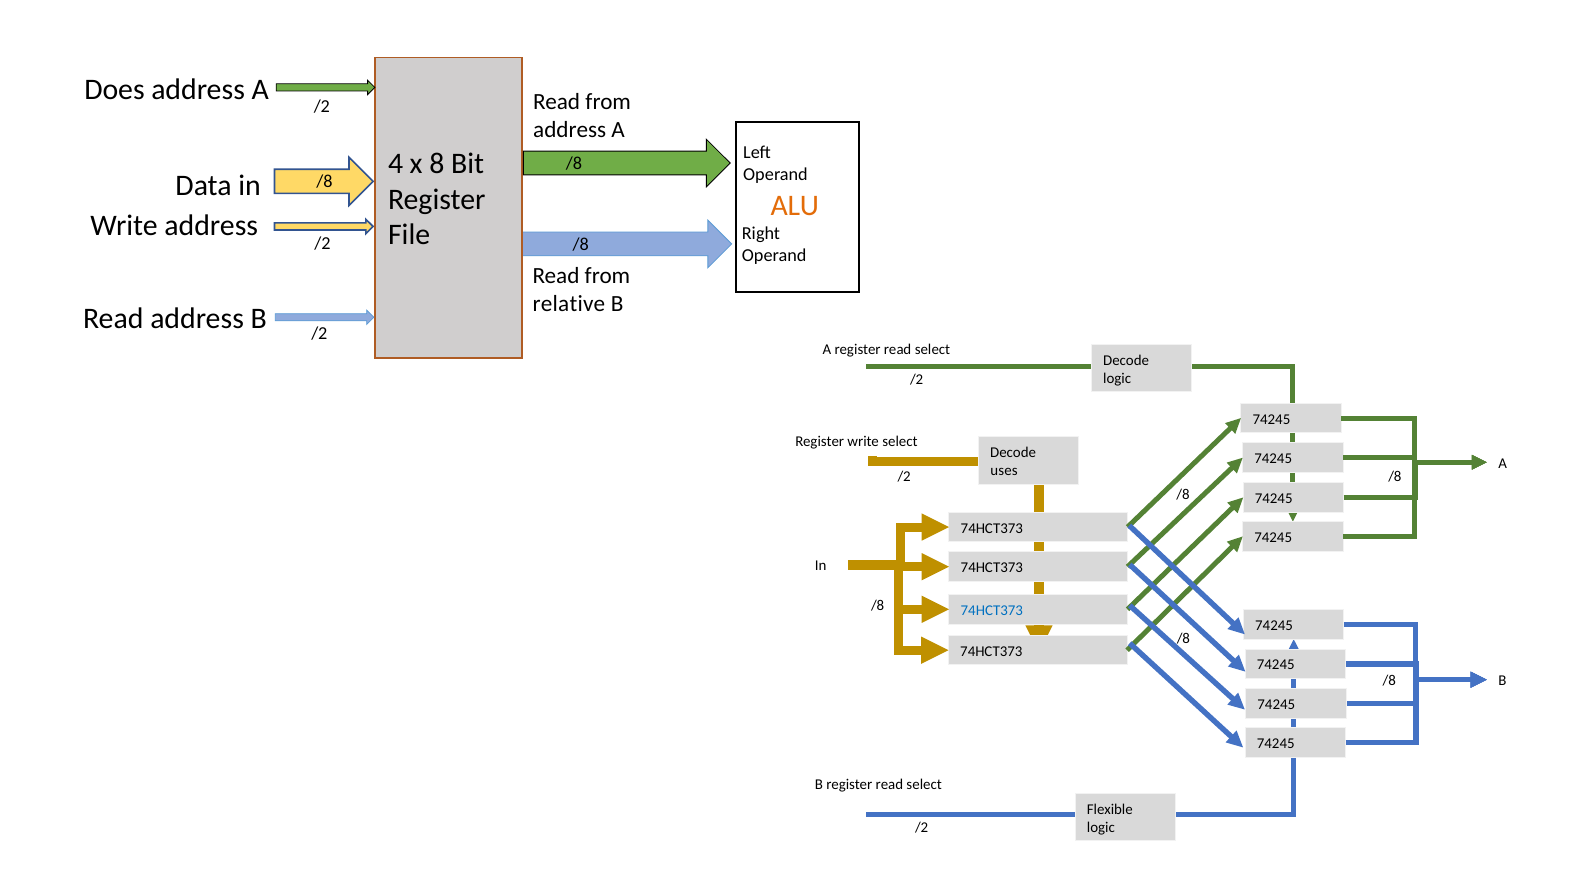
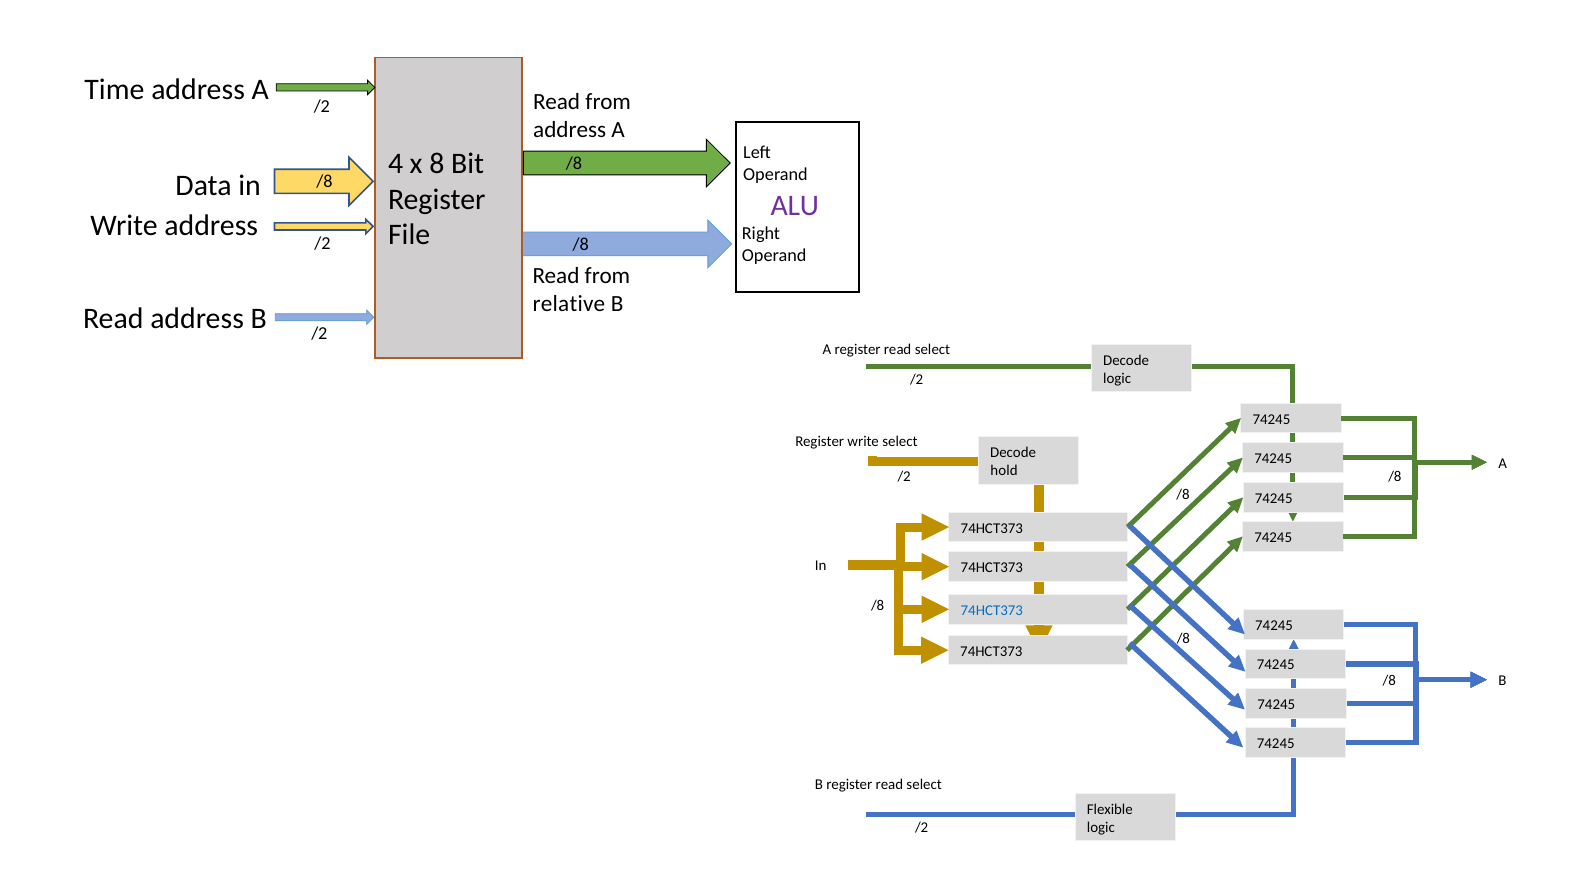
Does: Does -> Time
ALU colour: orange -> purple
uses: uses -> hold
